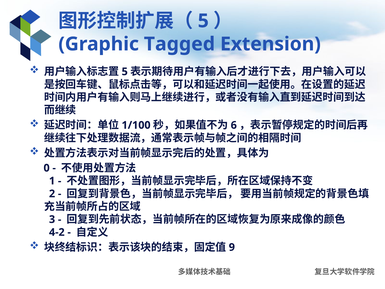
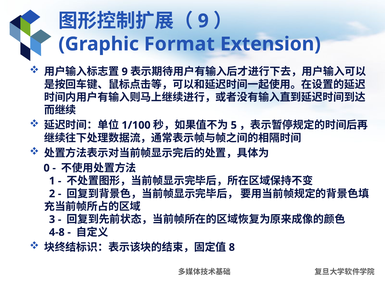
5 at (203, 21): 5 -> 9
Tagged: Tagged -> Format
5 at (125, 72): 5 -> 9
6: 6 -> 5
4-2: 4-2 -> 4-8
9: 9 -> 8
